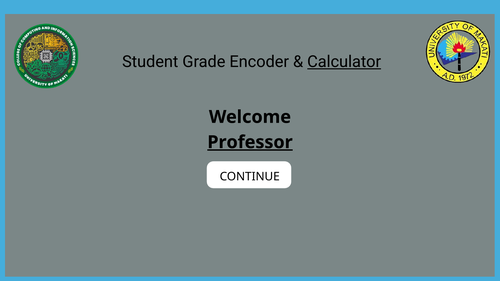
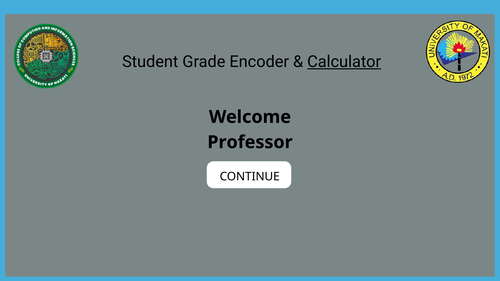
Professor underline: present -> none
